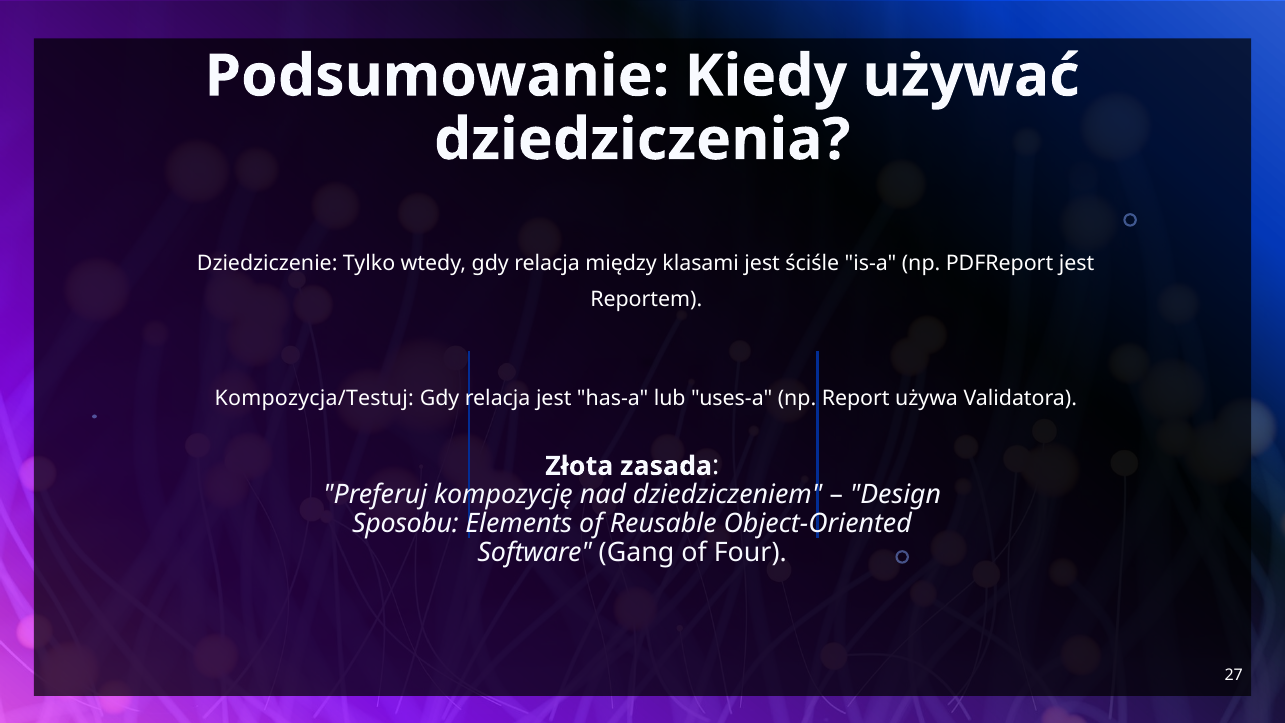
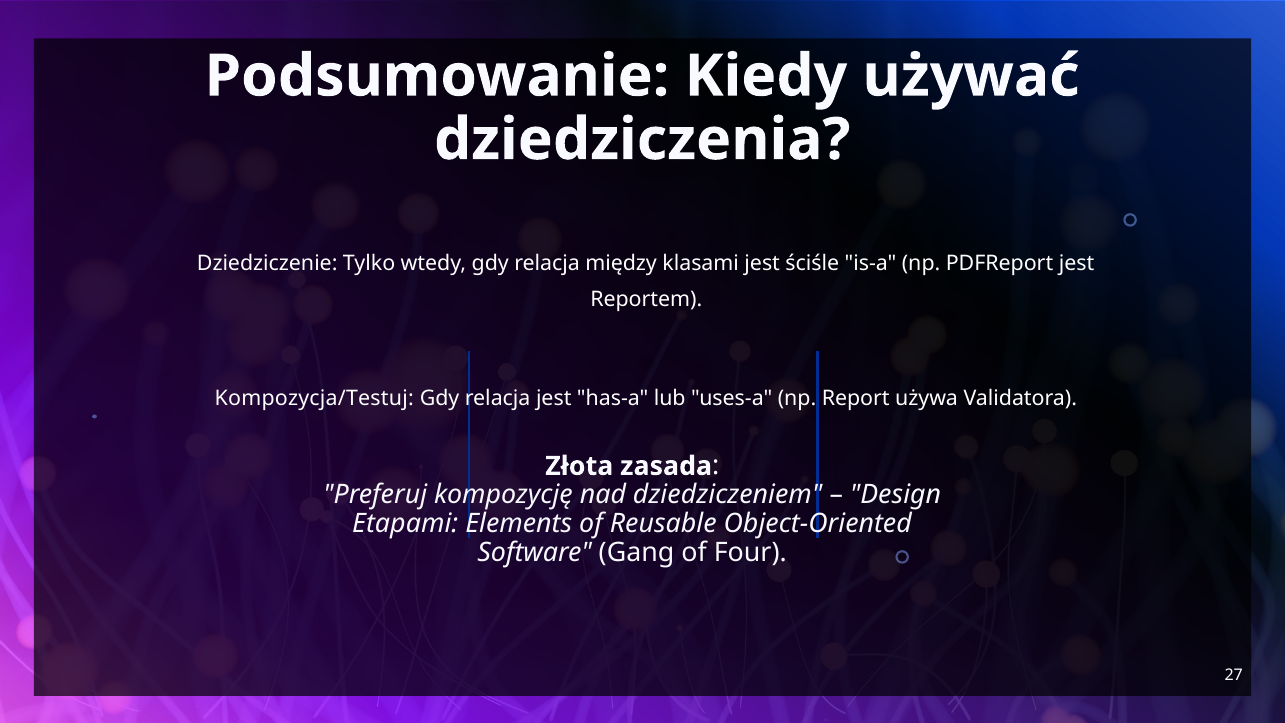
Sposobu: Sposobu -> Etapami
